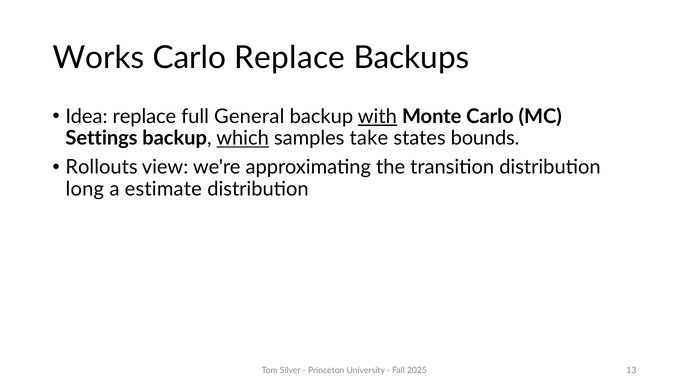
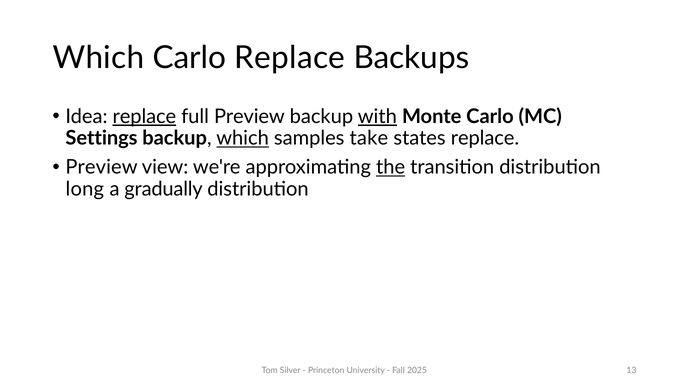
Works at (99, 58): Works -> Which
replace at (144, 116) underline: none -> present
full General: General -> Preview
states bounds: bounds -> replace
Rollouts at (102, 167): Rollouts -> Preview
the underline: none -> present
estimate: estimate -> gradually
